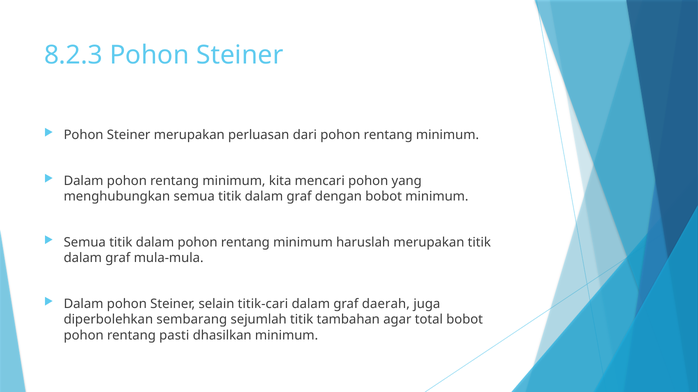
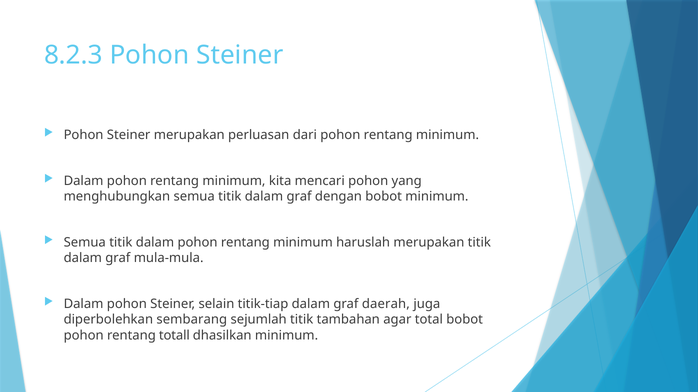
titik-cari: titik-cari -> titik-tiap
pasti: pasti -> totall
